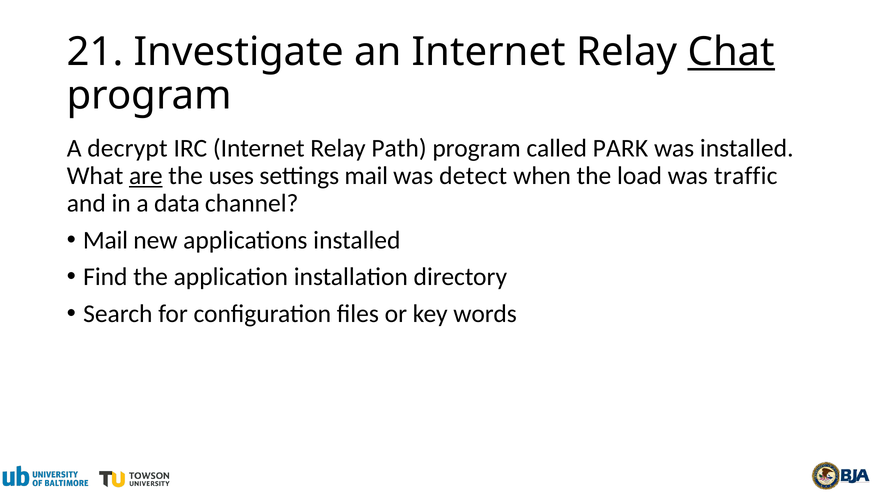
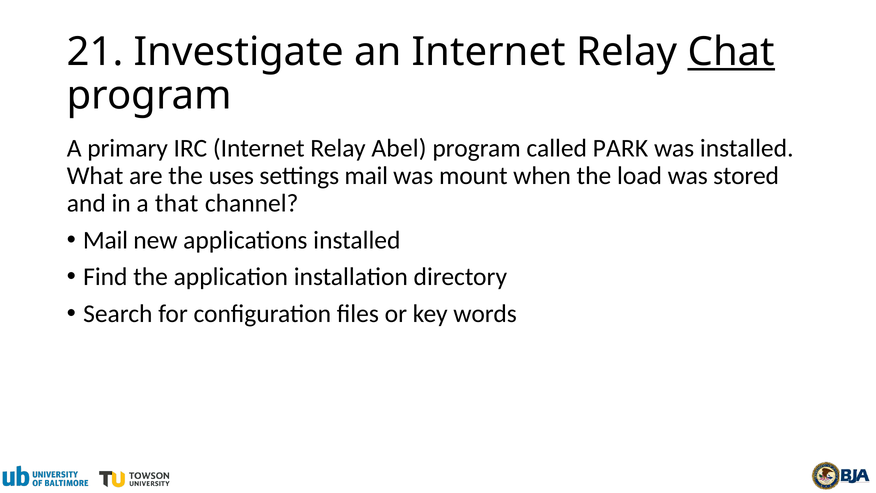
decrypt: decrypt -> primary
Path: Path -> Abel
are underline: present -> none
detect: detect -> mount
traffic: traffic -> stored
data: data -> that
